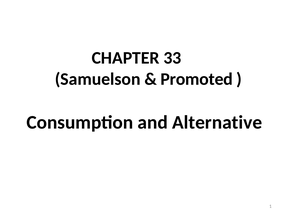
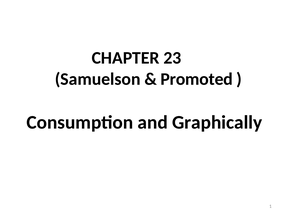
33: 33 -> 23
Alternative: Alternative -> Graphically
